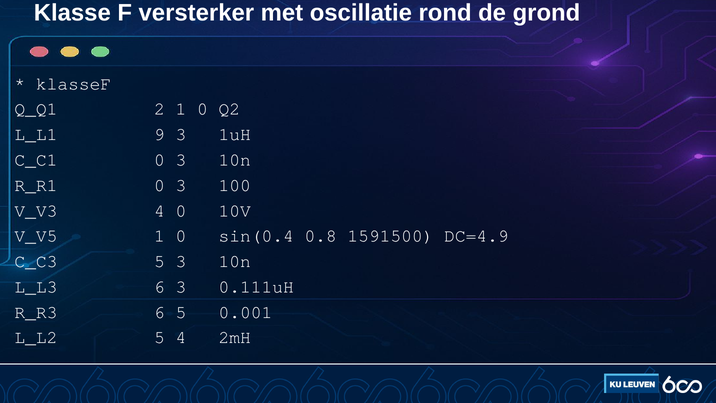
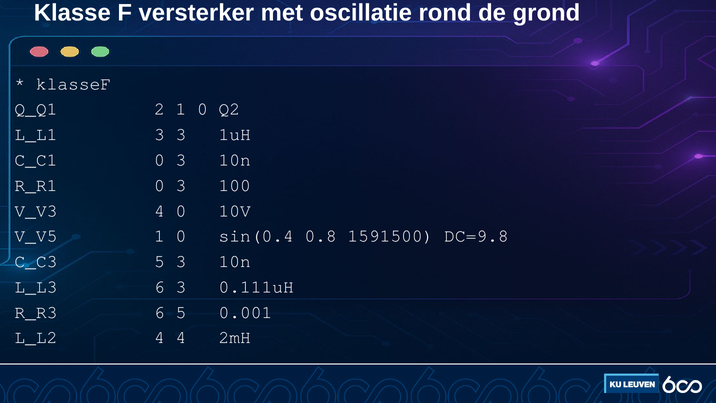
L_L1 9: 9 -> 3
DC=4.9: DC=4.9 -> DC=9.8
L_L2 5: 5 -> 4
